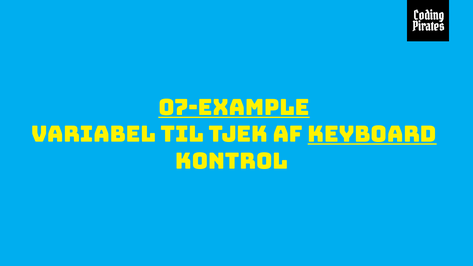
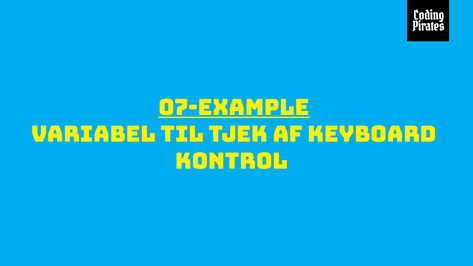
keyboard underline: present -> none
